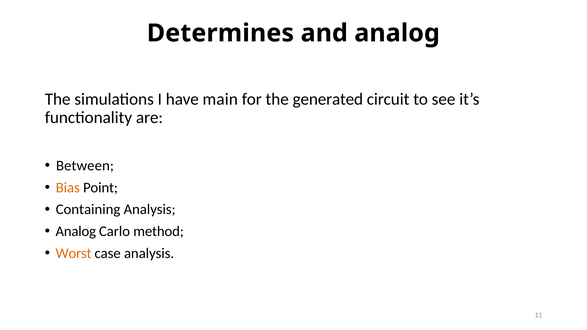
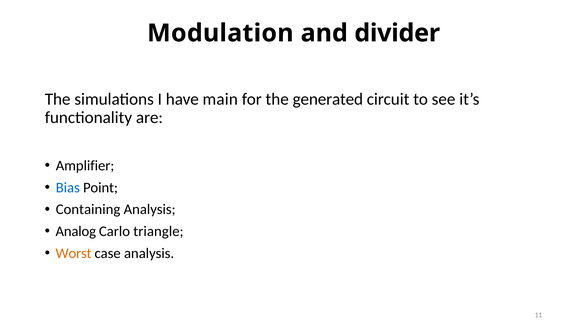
Determines: Determines -> Modulation
and analog: analog -> divider
Between: Between -> Amplifier
Bias colour: orange -> blue
method: method -> triangle
